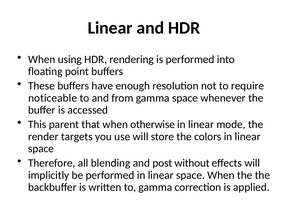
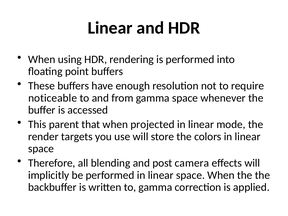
otherwise: otherwise -> projected
without: without -> camera
